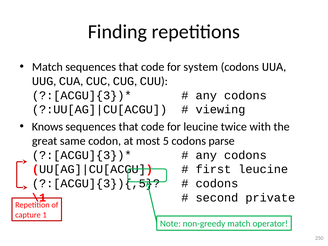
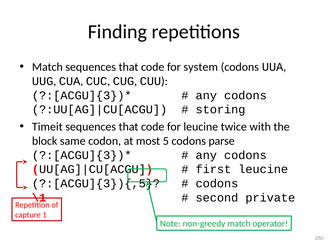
viewing: viewing -> storing
Knows: Knows -> Timeit
great: great -> block
